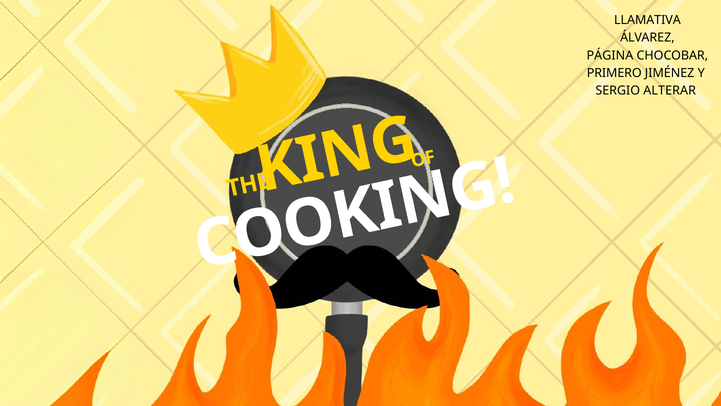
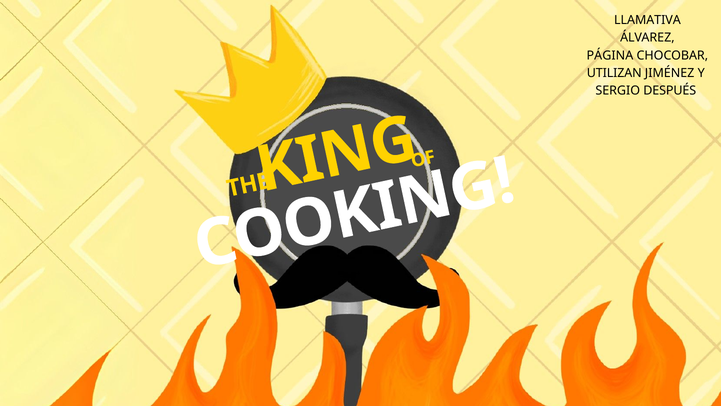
PRIMERO: PRIMERO -> UTILIZAN
ALTERAR: ALTERAR -> DESPUÉS
